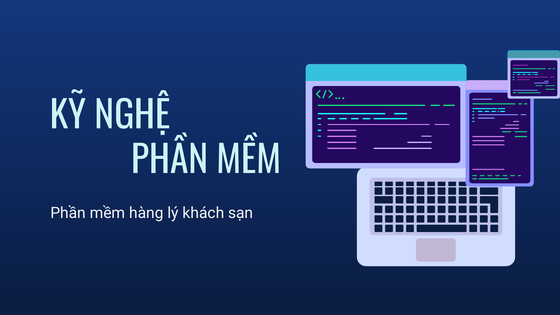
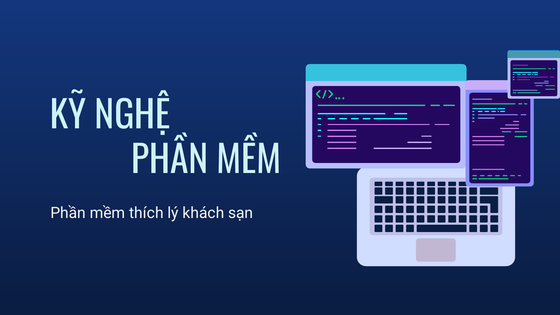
hàng: hàng -> thích
